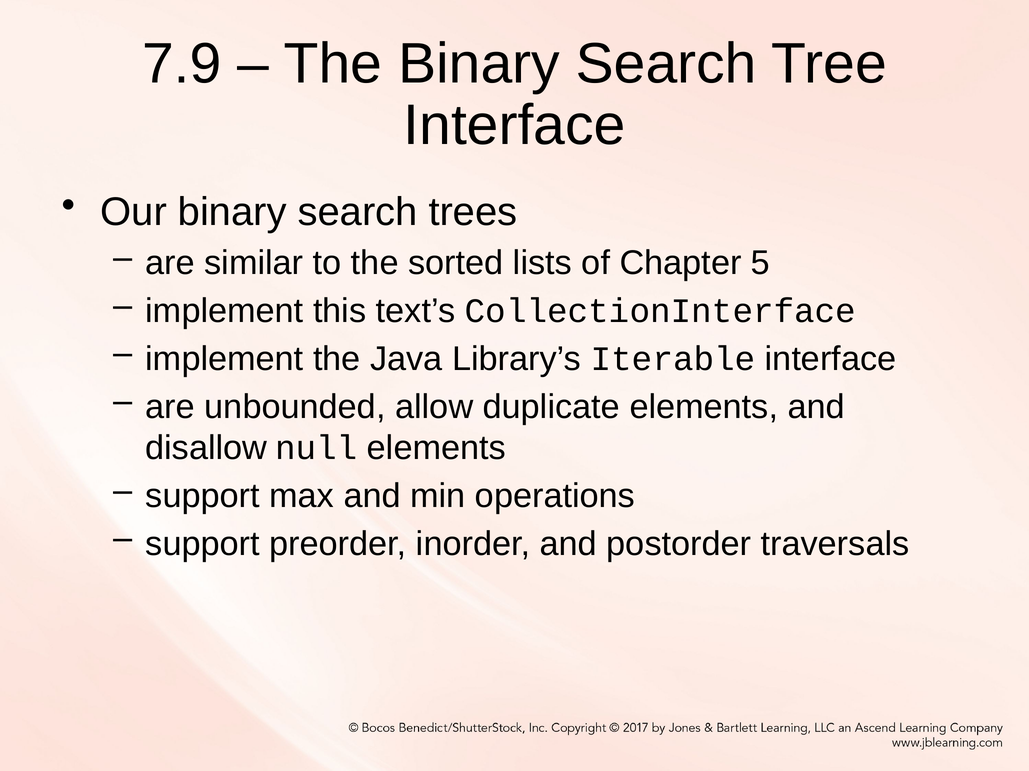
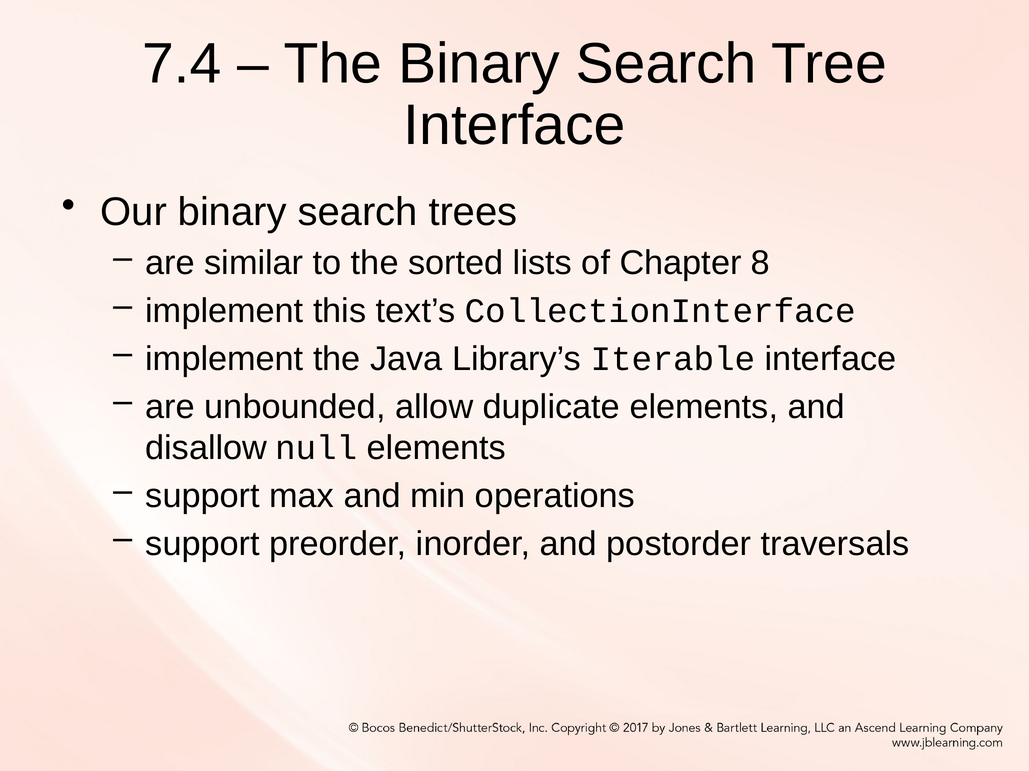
7.9: 7.9 -> 7.4
5: 5 -> 8
